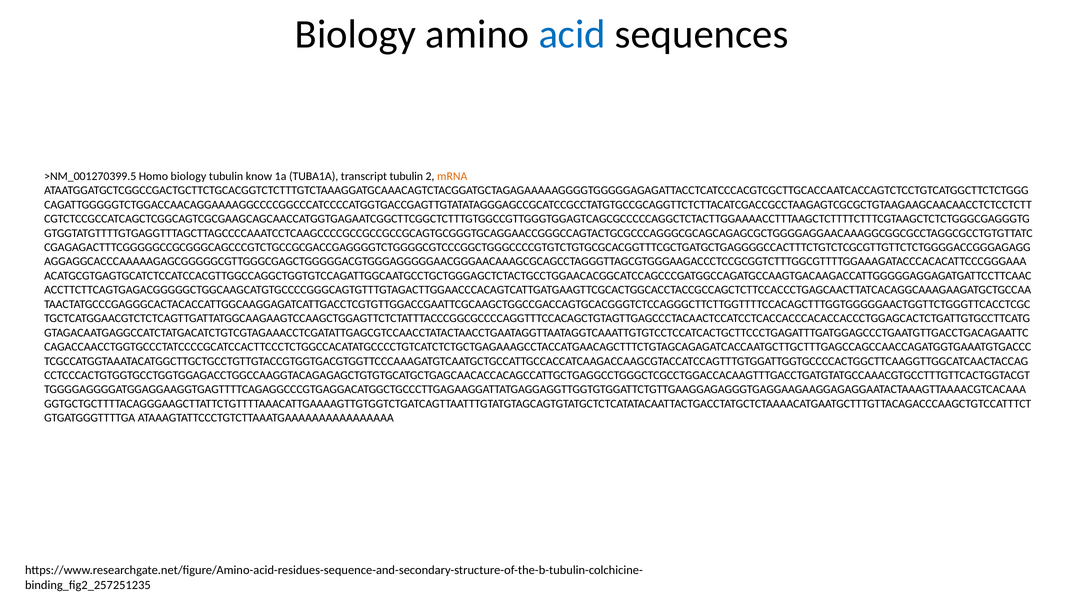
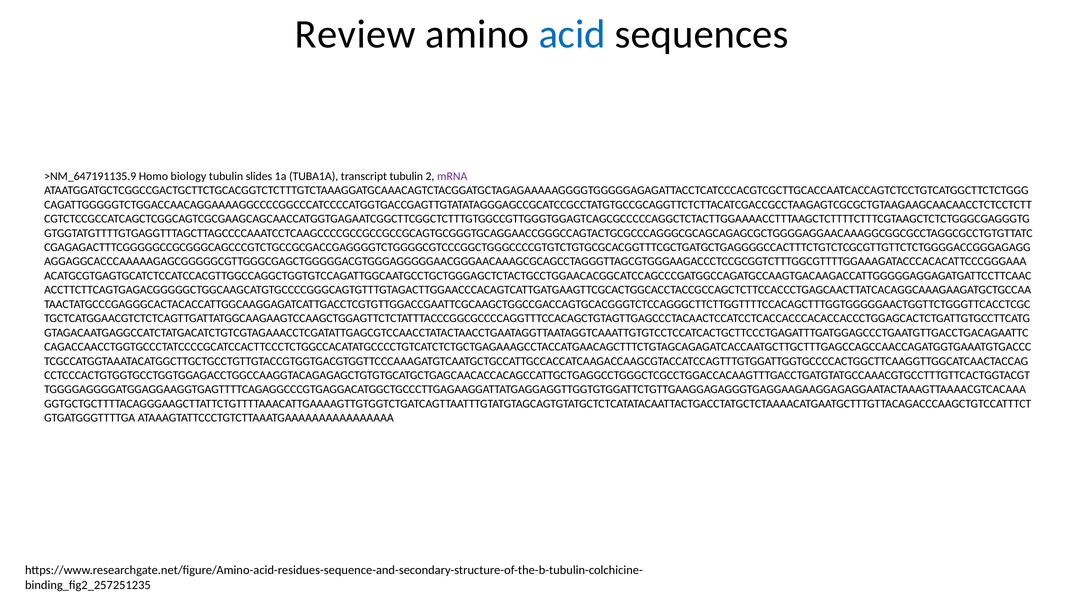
Biology at (356, 34): Biology -> Review
>NM_001270399.5: >NM_001270399.5 -> >NM_647191135.9
know: know -> slides
mRNA colour: orange -> purple
